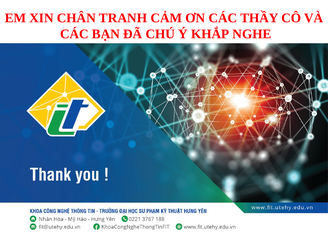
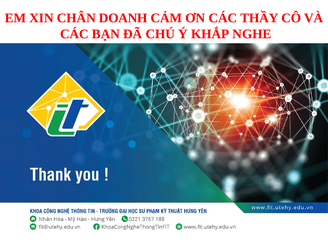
TRANH: TRANH -> DOANH
